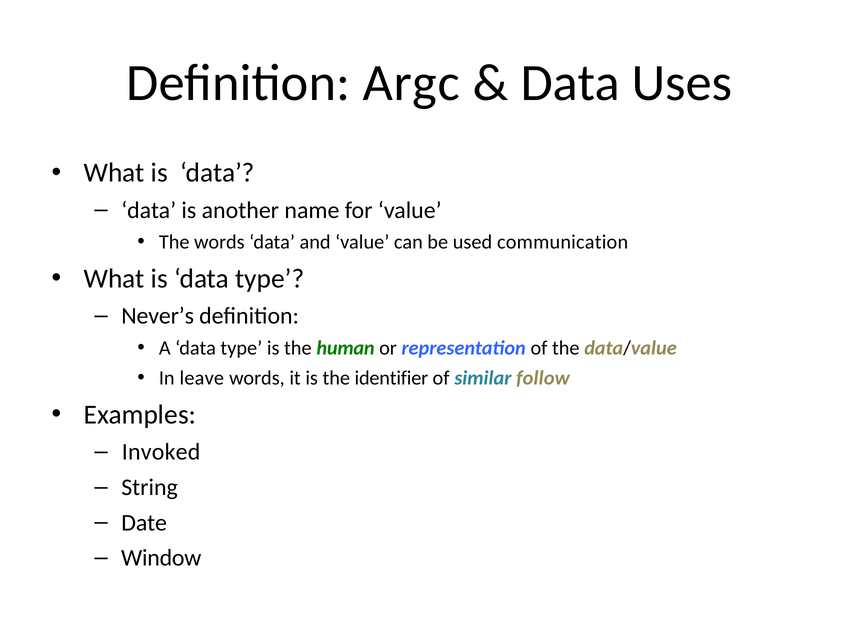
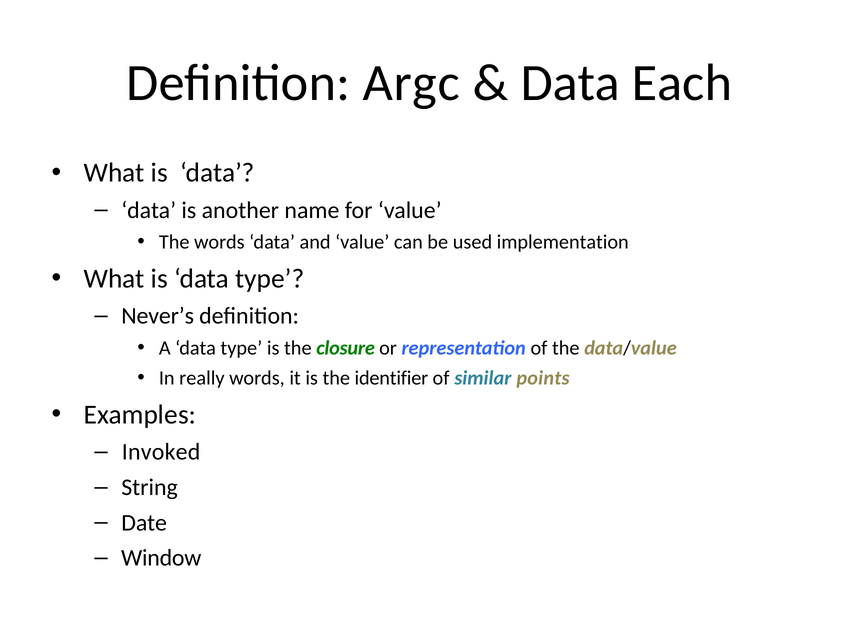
Uses: Uses -> Each
communication: communication -> implementation
human: human -> closure
leave: leave -> really
follow: follow -> points
